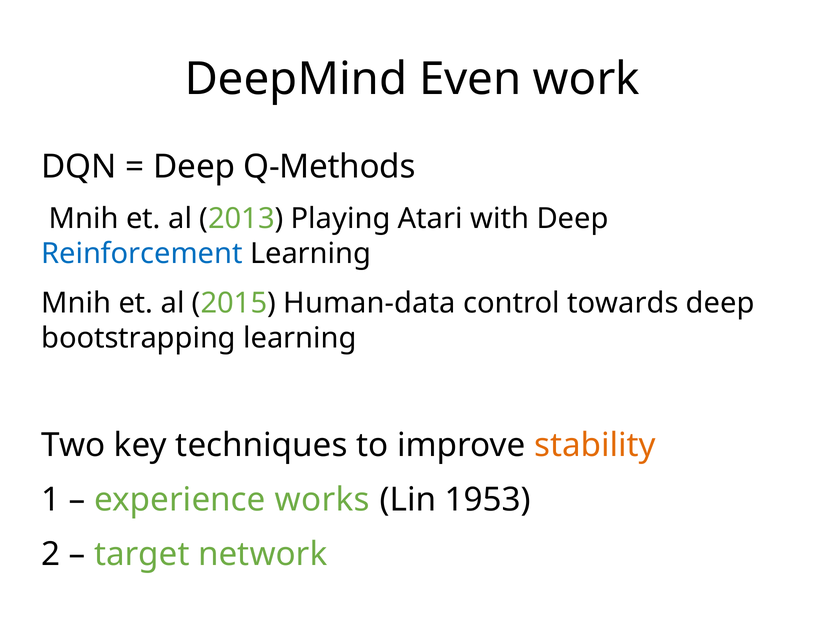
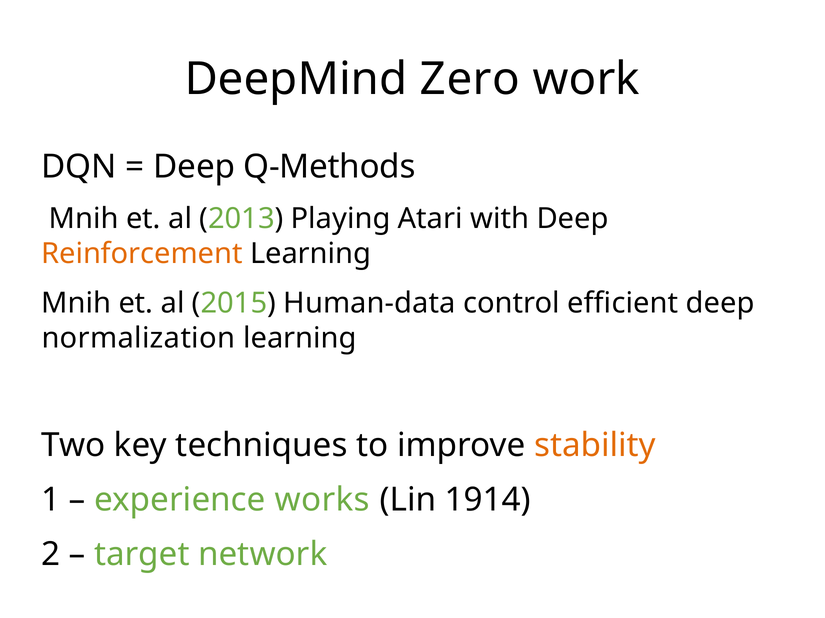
Even: Even -> Zero
Reinforcement colour: blue -> orange
towards: towards -> efficient
bootstrapping: bootstrapping -> normalization
1953: 1953 -> 1914
